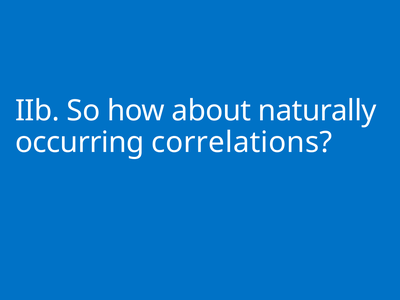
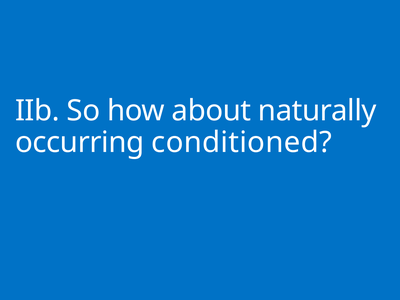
correlations: correlations -> conditioned
